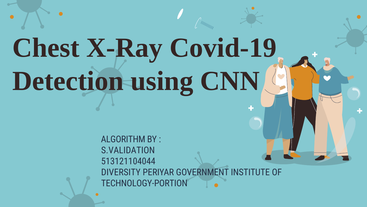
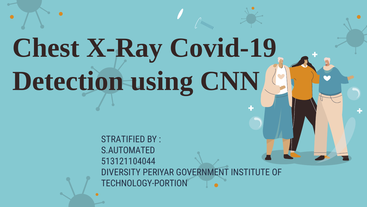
ALGORITHM: ALGORITHM -> STRATIFIED
S.VALIDATION: S.VALIDATION -> S.AUTOMATED
